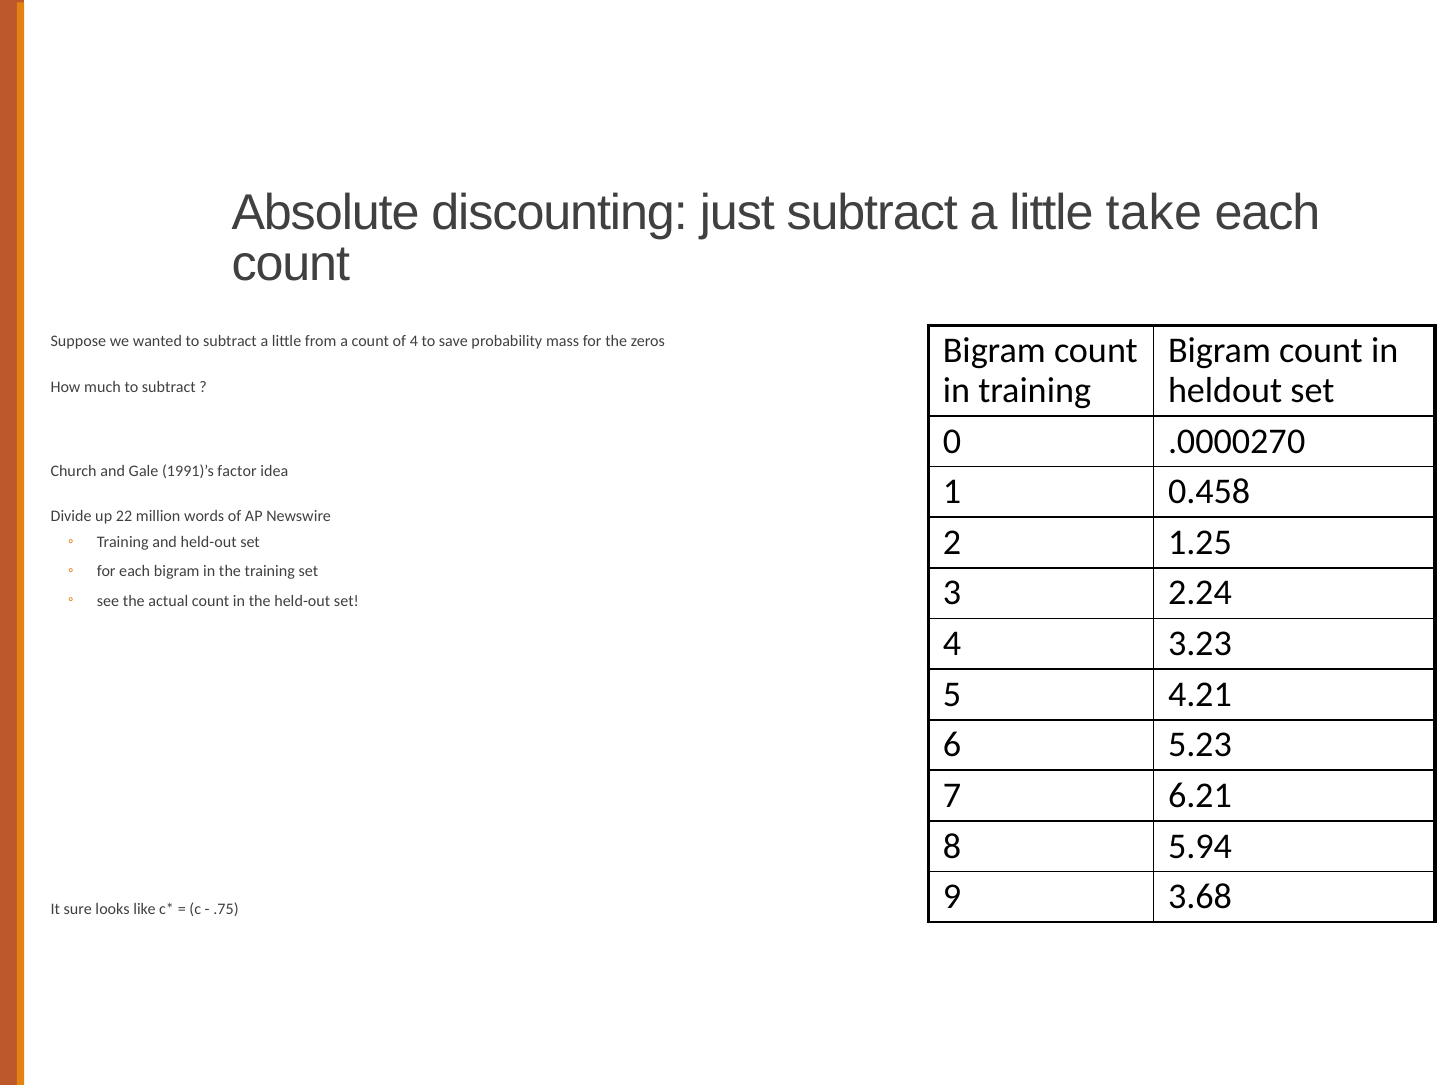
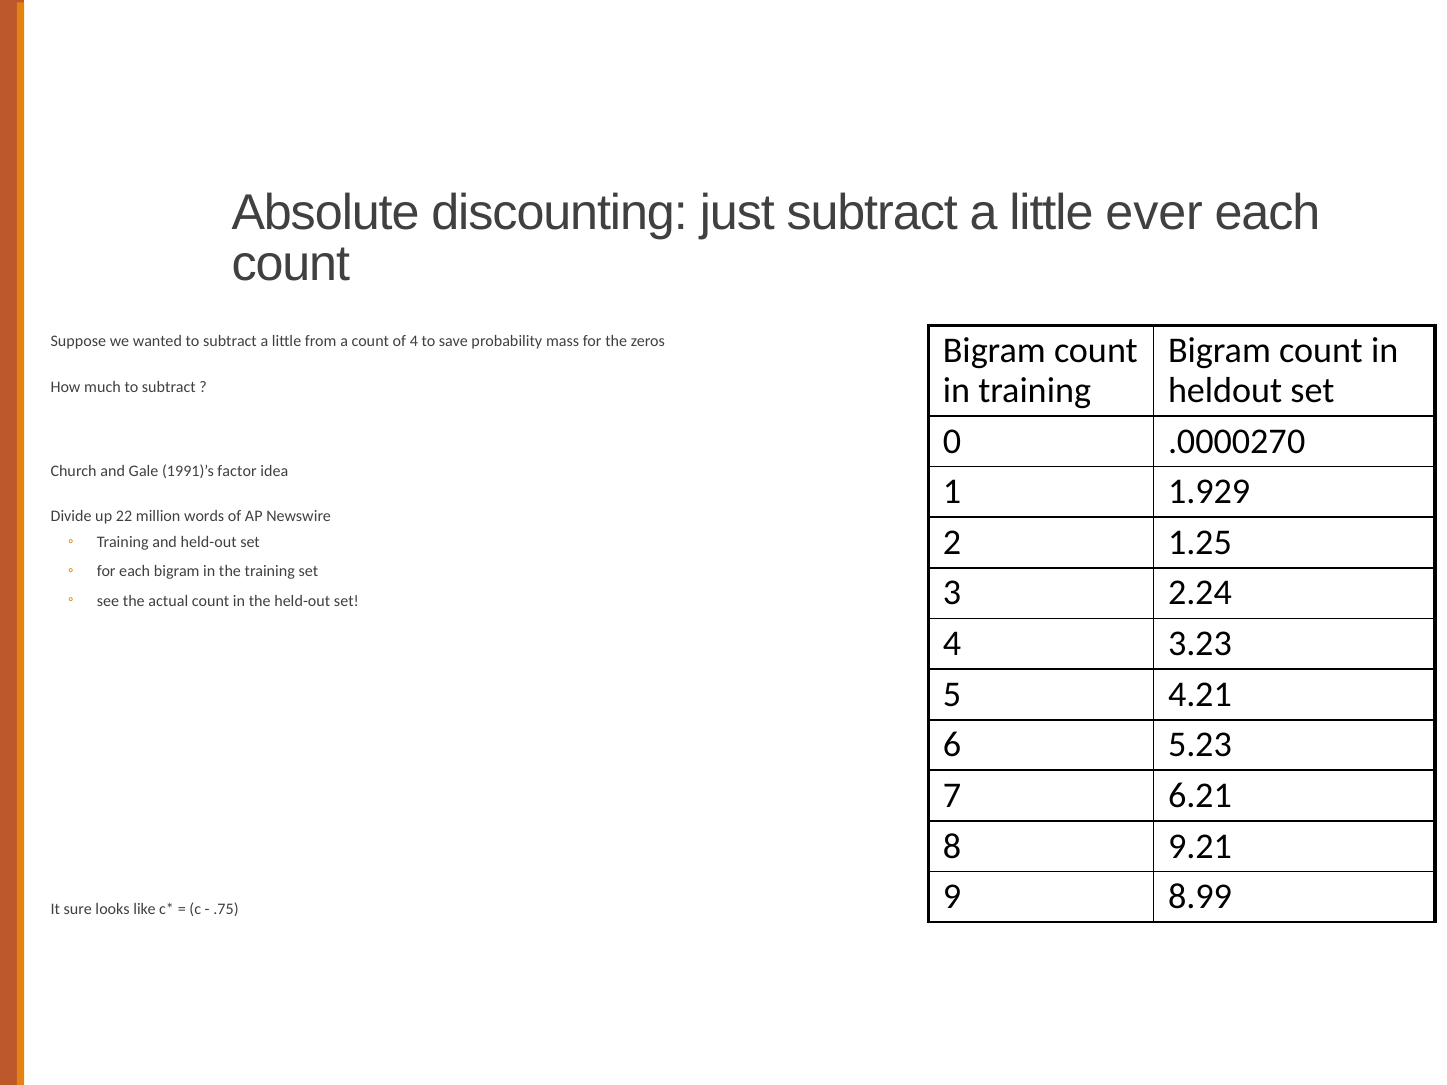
take: take -> ever
0.458: 0.458 -> 1.929
5.94: 5.94 -> 9.21
3.68: 3.68 -> 8.99
